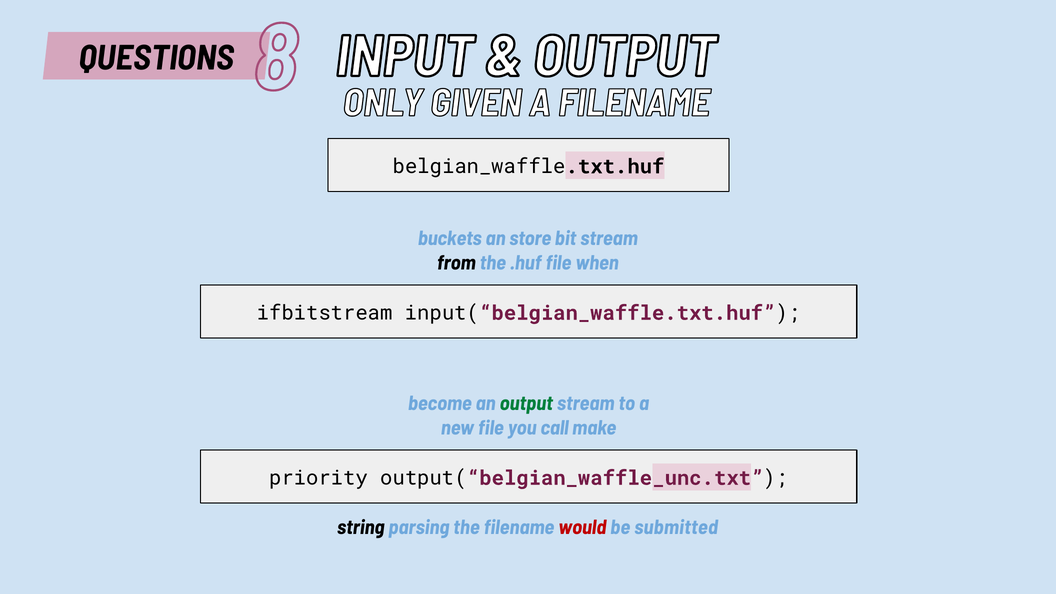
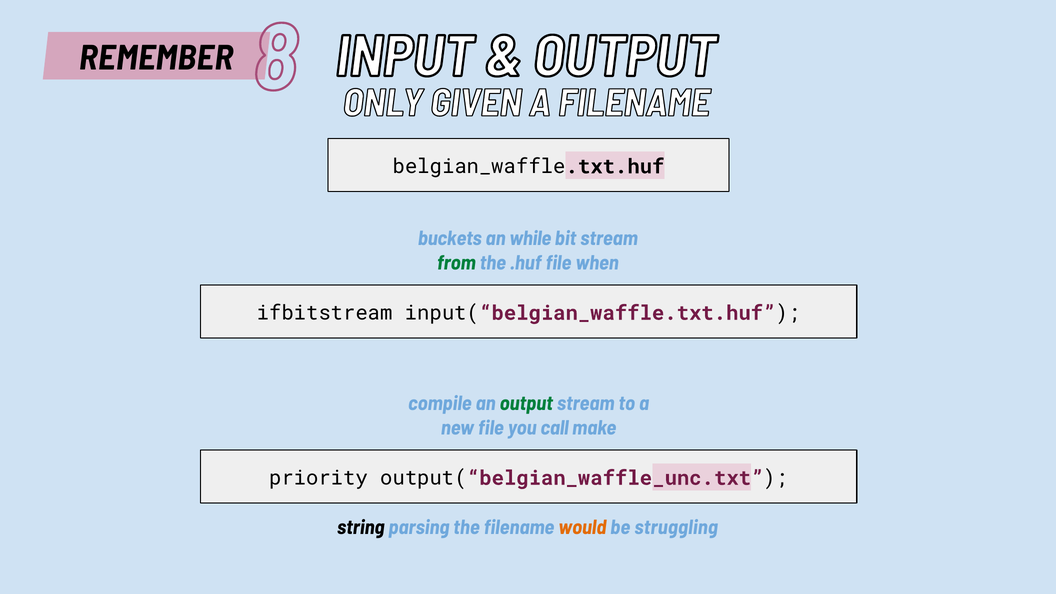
QUESTIONS: QUESTIONS -> REMEMBER
store: store -> while
from colour: black -> green
become: become -> compile
would colour: red -> orange
submitted: submitted -> struggling
